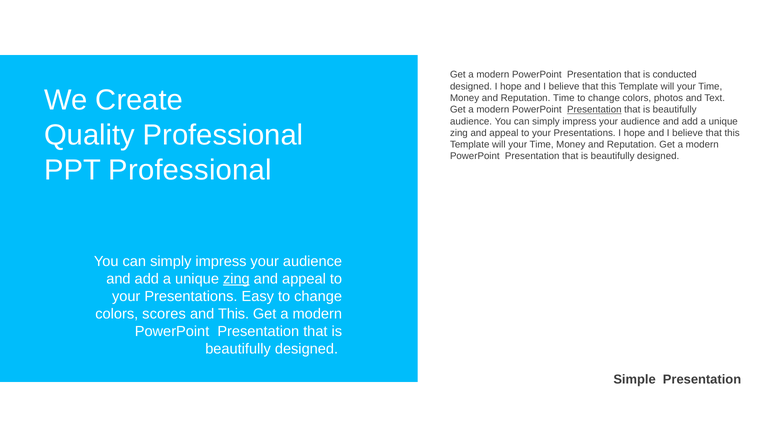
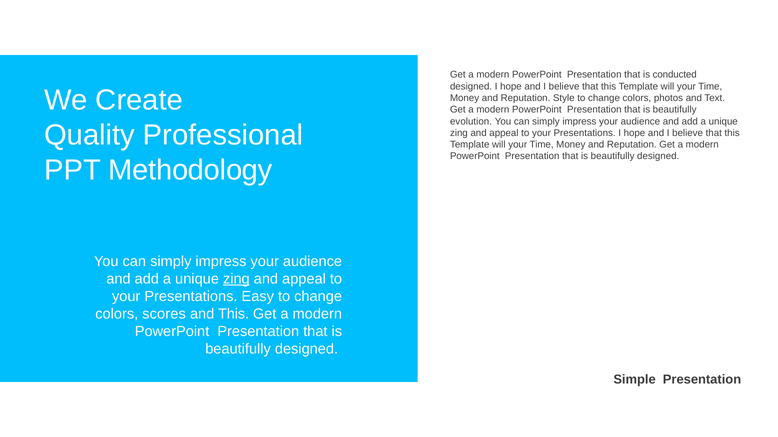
Reputation Time: Time -> Style
Presentation at (594, 110) underline: present -> none
audience at (471, 121): audience -> evolution
PPT Professional: Professional -> Methodology
